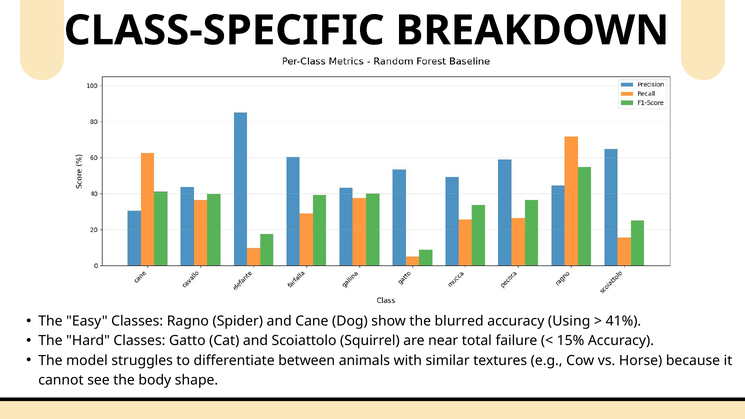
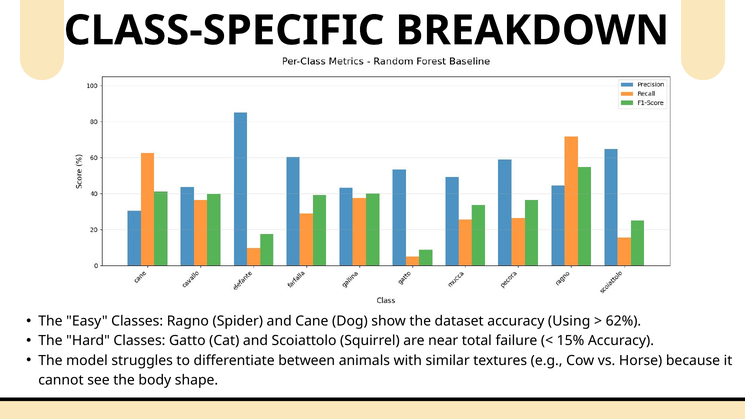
blurred: blurred -> dataset
41%: 41% -> 62%
